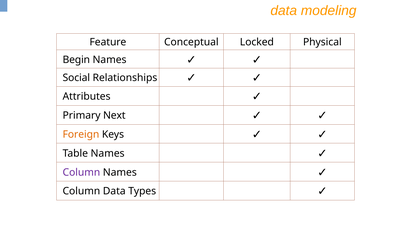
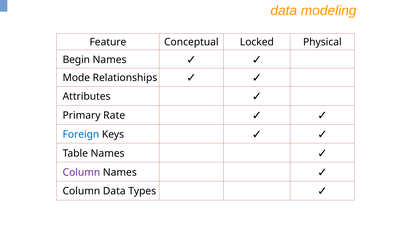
Social: Social -> Mode
Next: Next -> Rate
Foreign colour: orange -> blue
